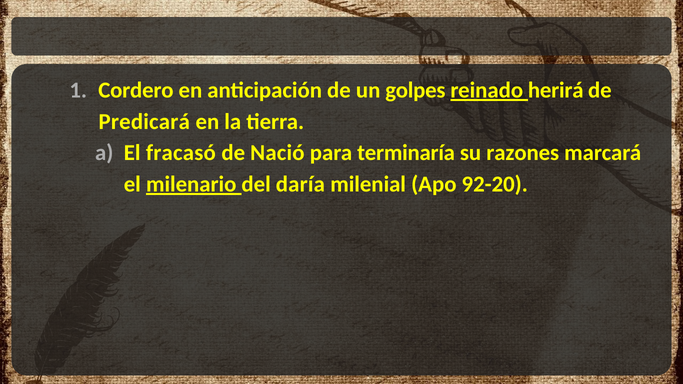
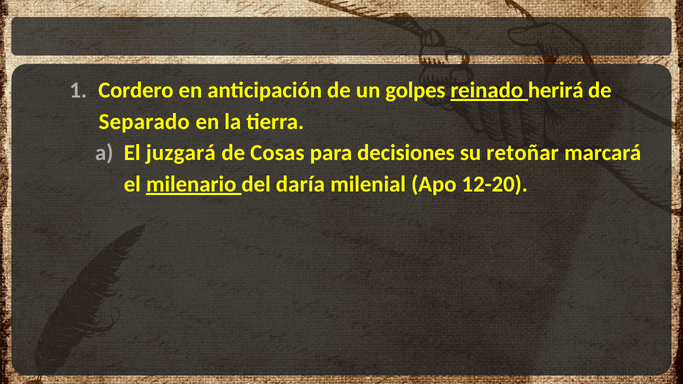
Predicará: Predicará -> Separado
fracasó: fracasó -> juzgará
Nació: Nació -> Cosas
terminaría: terminaría -> decisiones
razones: razones -> retoñar
92-20: 92-20 -> 12-20
